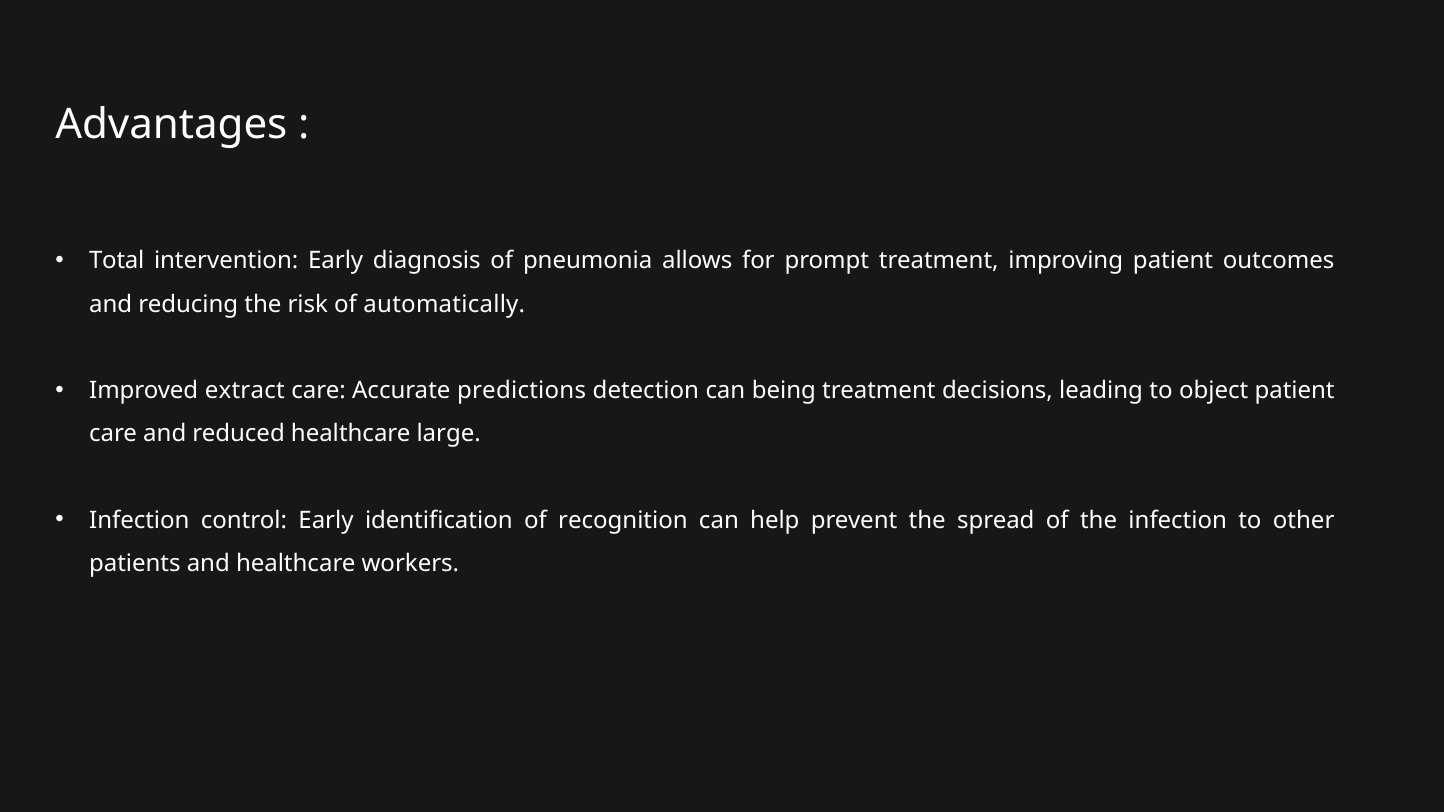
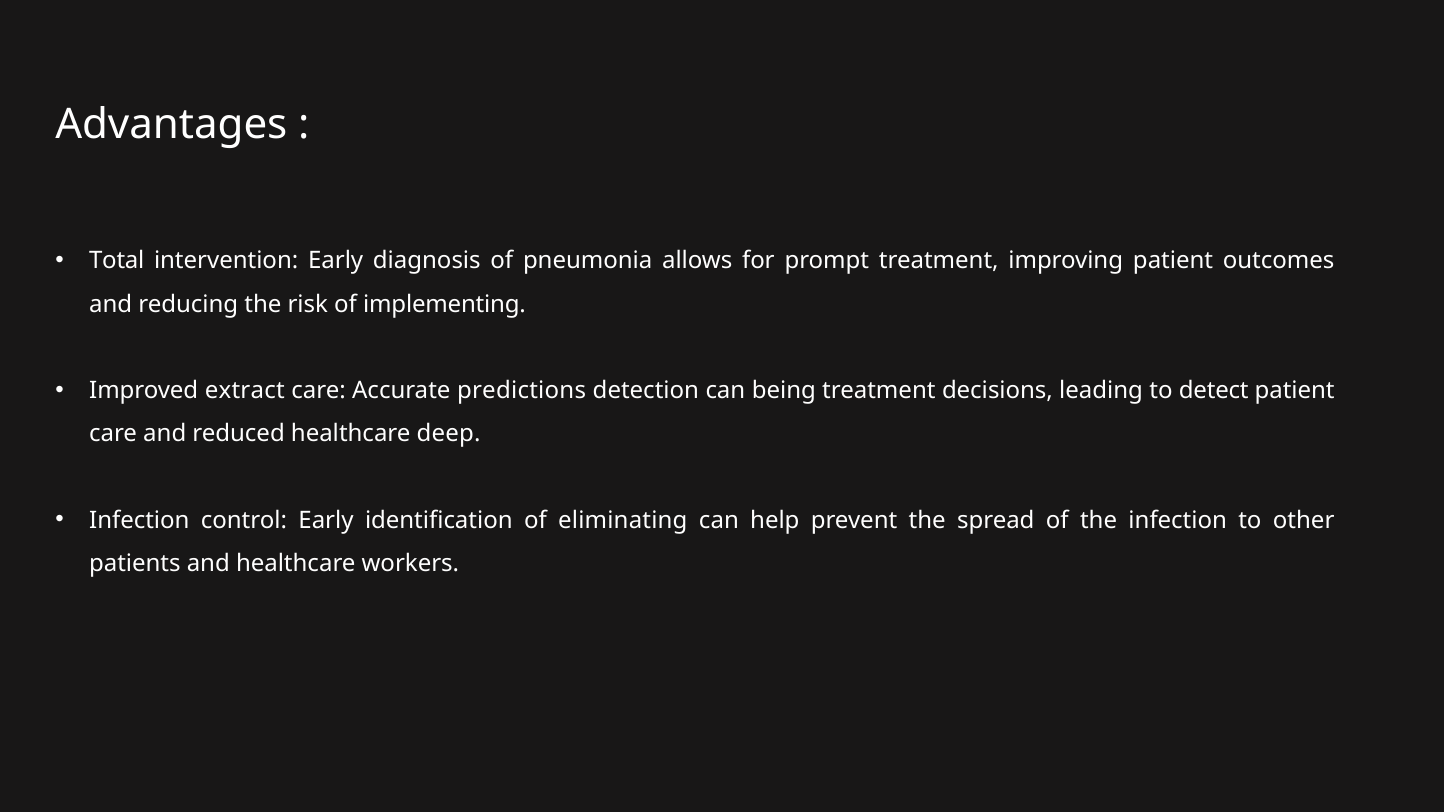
automatically: automatically -> implementing
object: object -> detect
large: large -> deep
recognition: recognition -> eliminating
